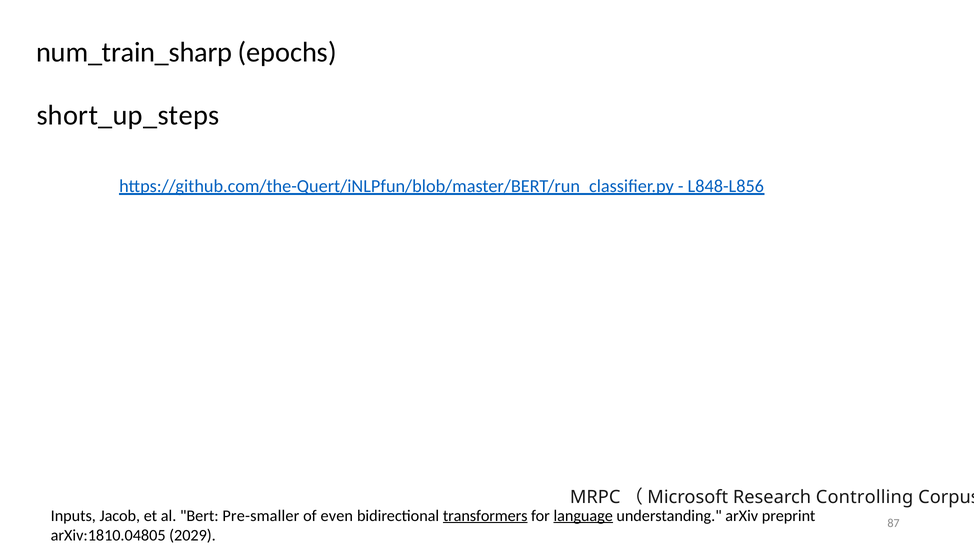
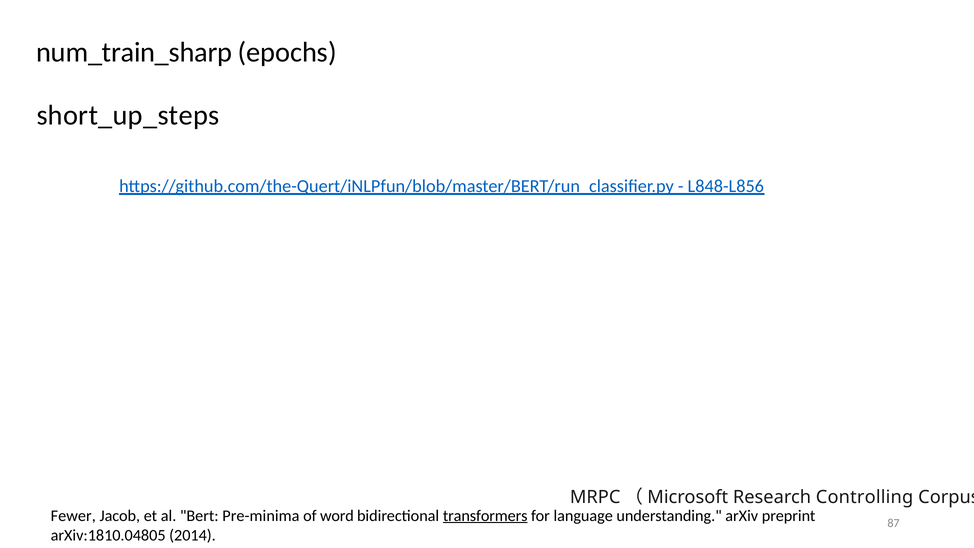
Inputs: Inputs -> Fewer
Pre-smaller: Pre-smaller -> Pre-minima
even: even -> word
language underline: present -> none
2029: 2029 -> 2014
